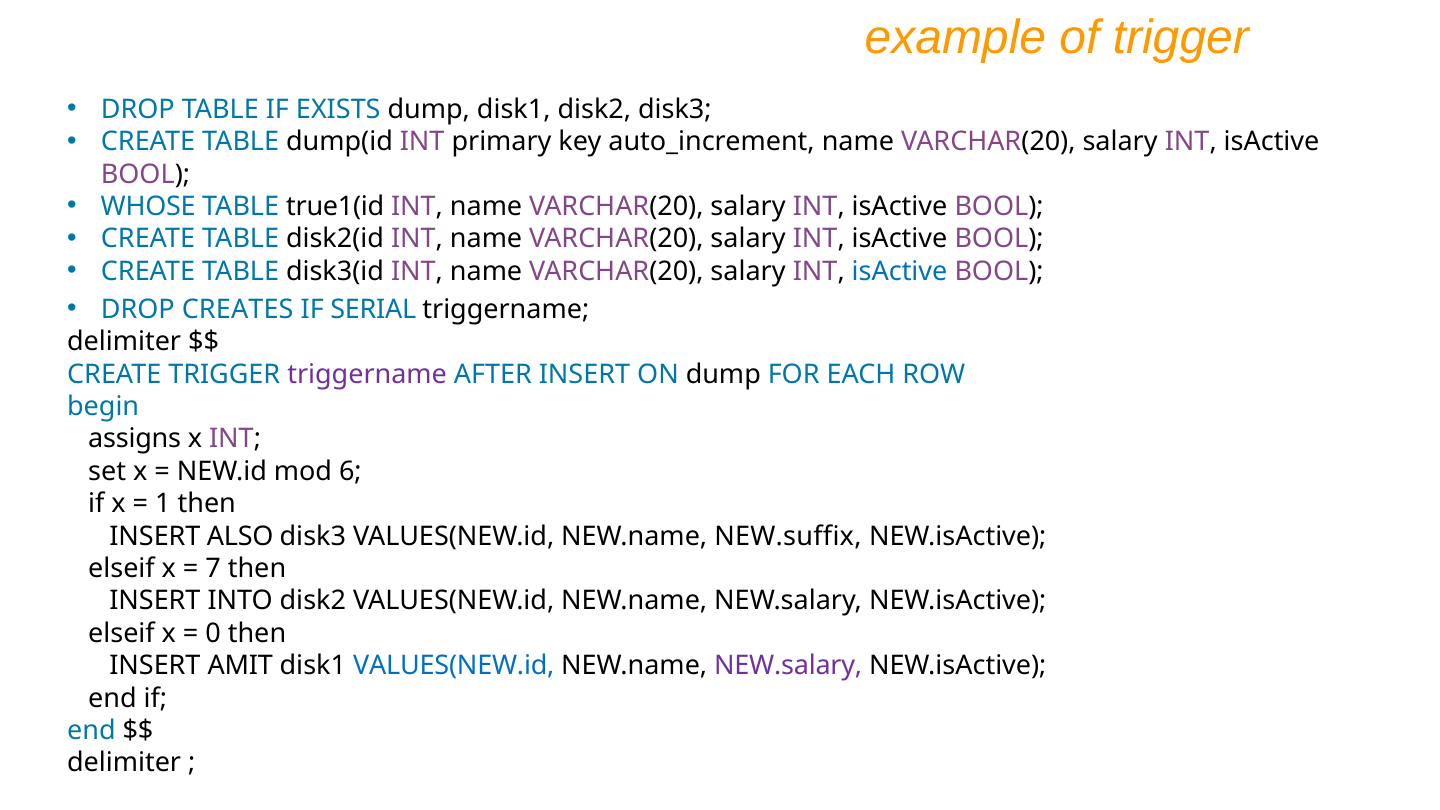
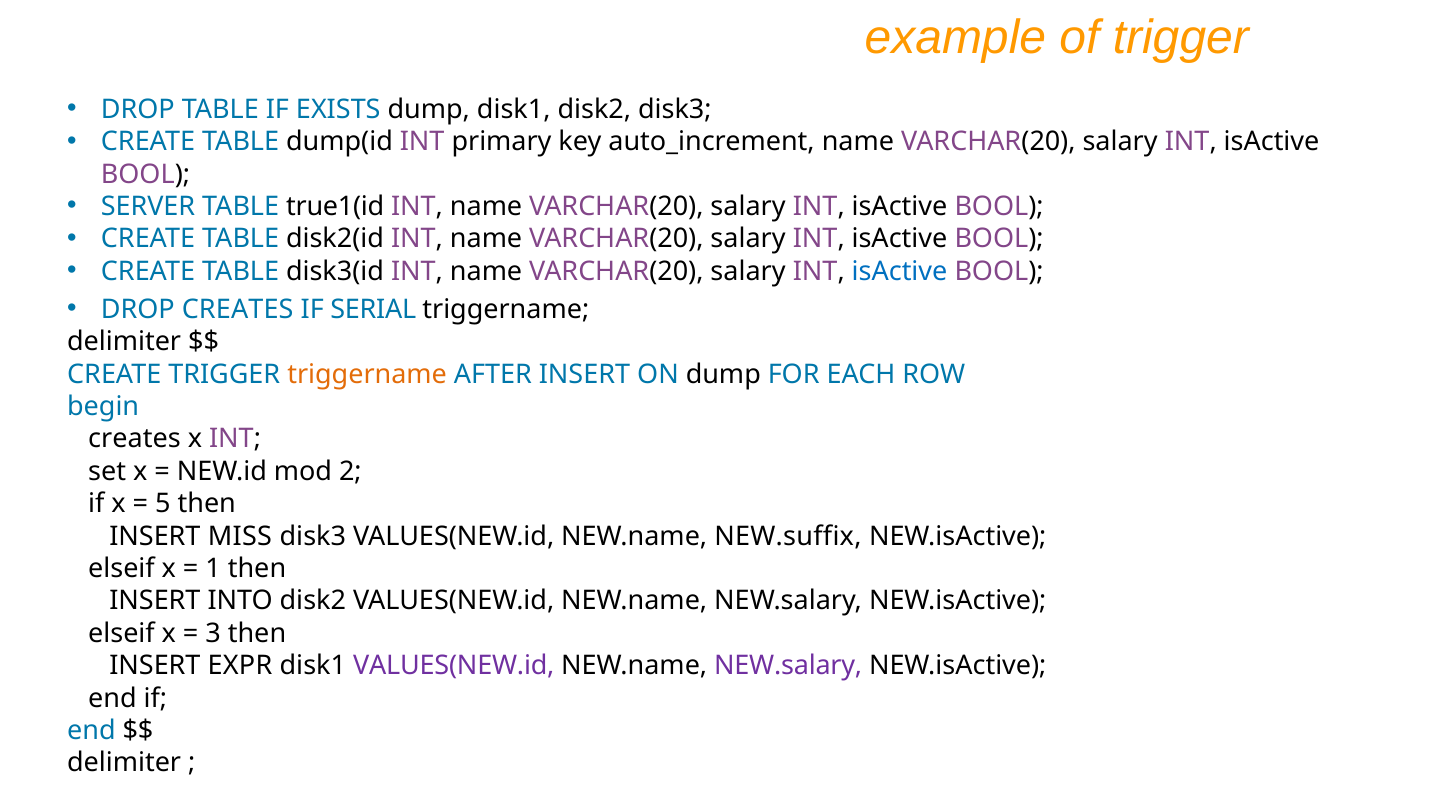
WHOSE: WHOSE -> SERVER
triggername at (367, 374) colour: purple -> orange
assigns at (135, 439): assigns -> creates
6: 6 -> 2
1: 1 -> 5
ALSO: ALSO -> MISS
7: 7 -> 1
0: 0 -> 3
AMIT: AMIT -> EXPR
VALUES(NEW.id at (454, 666) colour: blue -> purple
